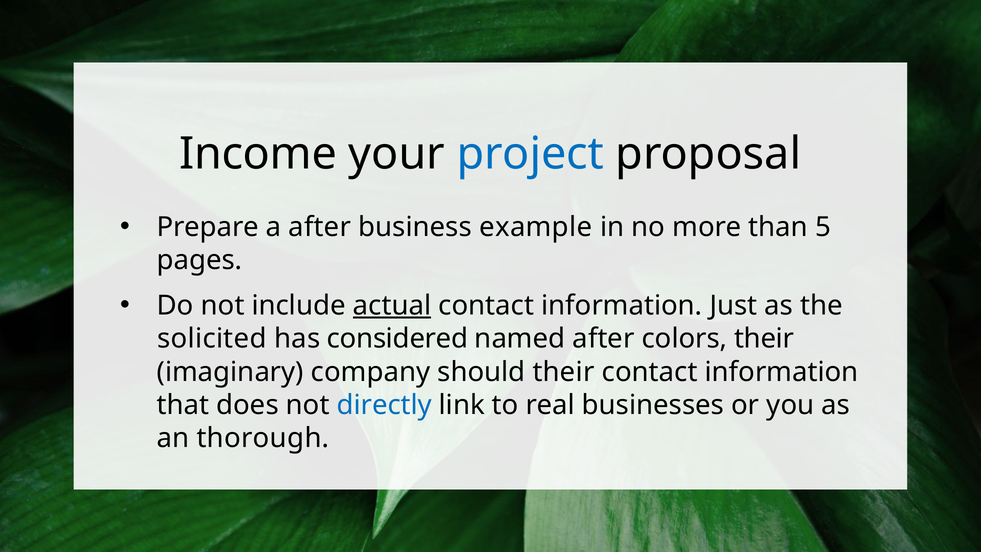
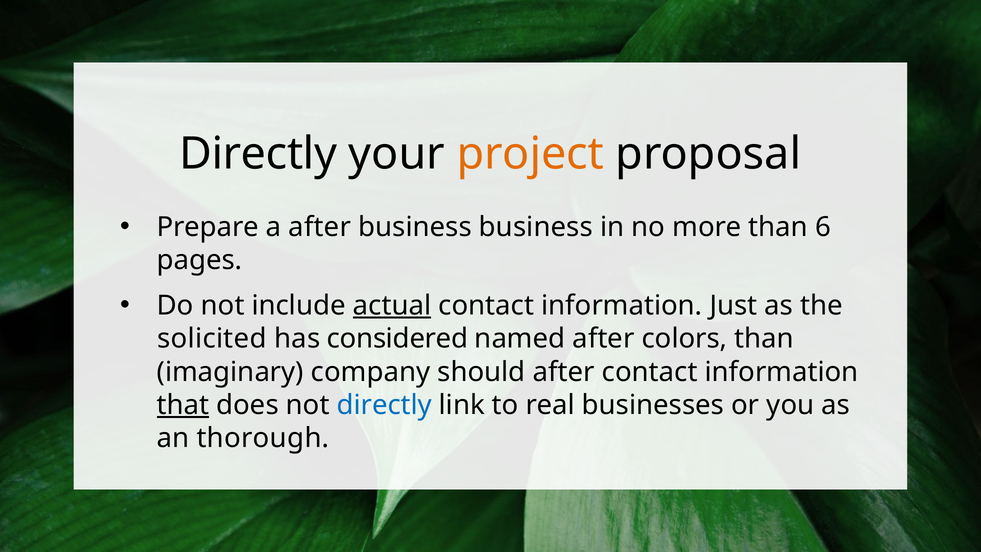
Income at (258, 154): Income -> Directly
project colour: blue -> orange
business example: example -> business
5: 5 -> 6
colors their: their -> than
should their: their -> after
that underline: none -> present
